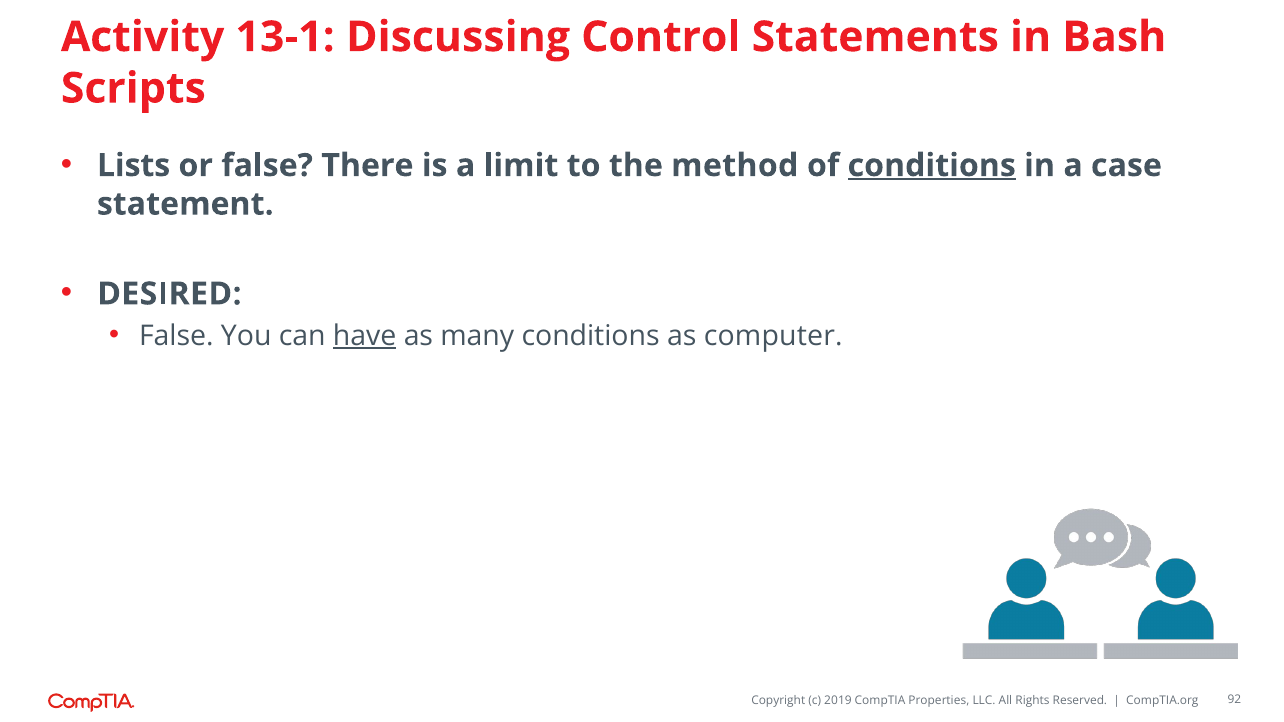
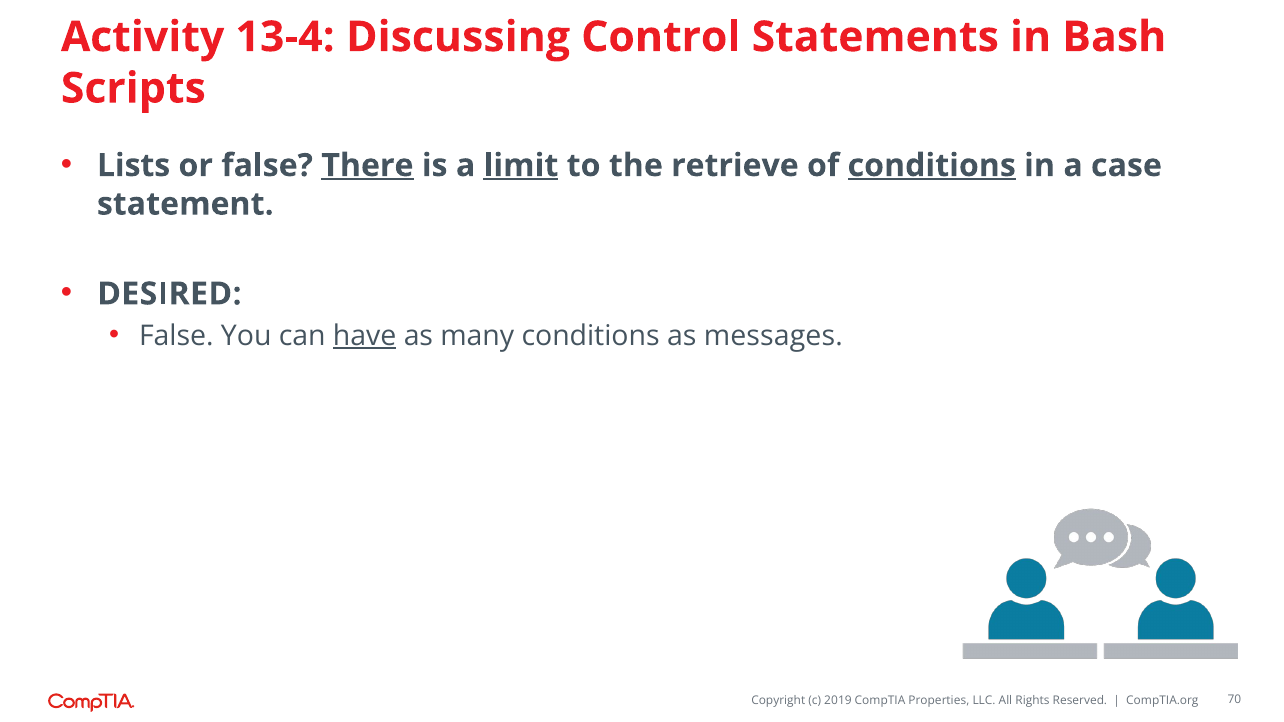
13-1: 13-1 -> 13-4
There underline: none -> present
limit underline: none -> present
method: method -> retrieve
computer: computer -> messages
92: 92 -> 70
